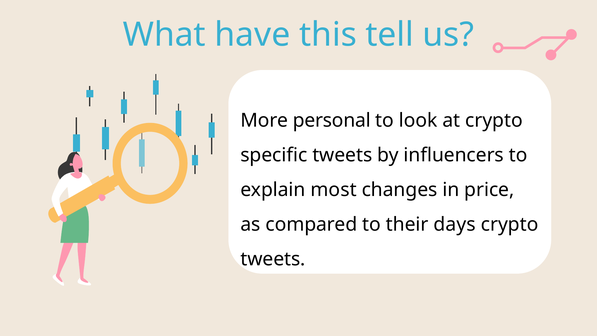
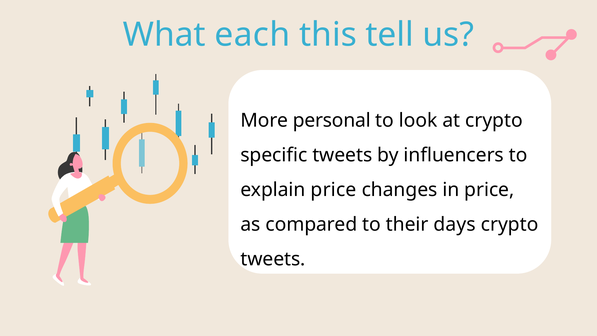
have: have -> each
explain most: most -> price
